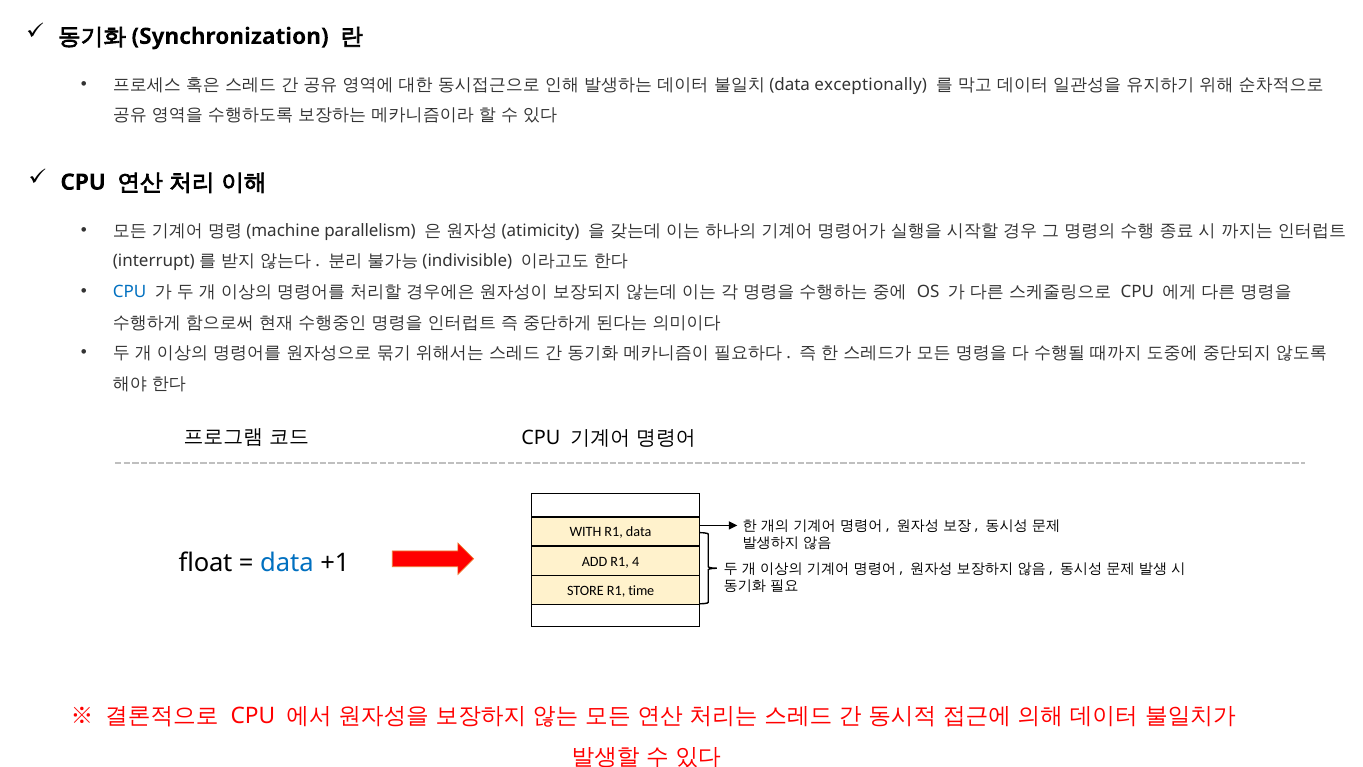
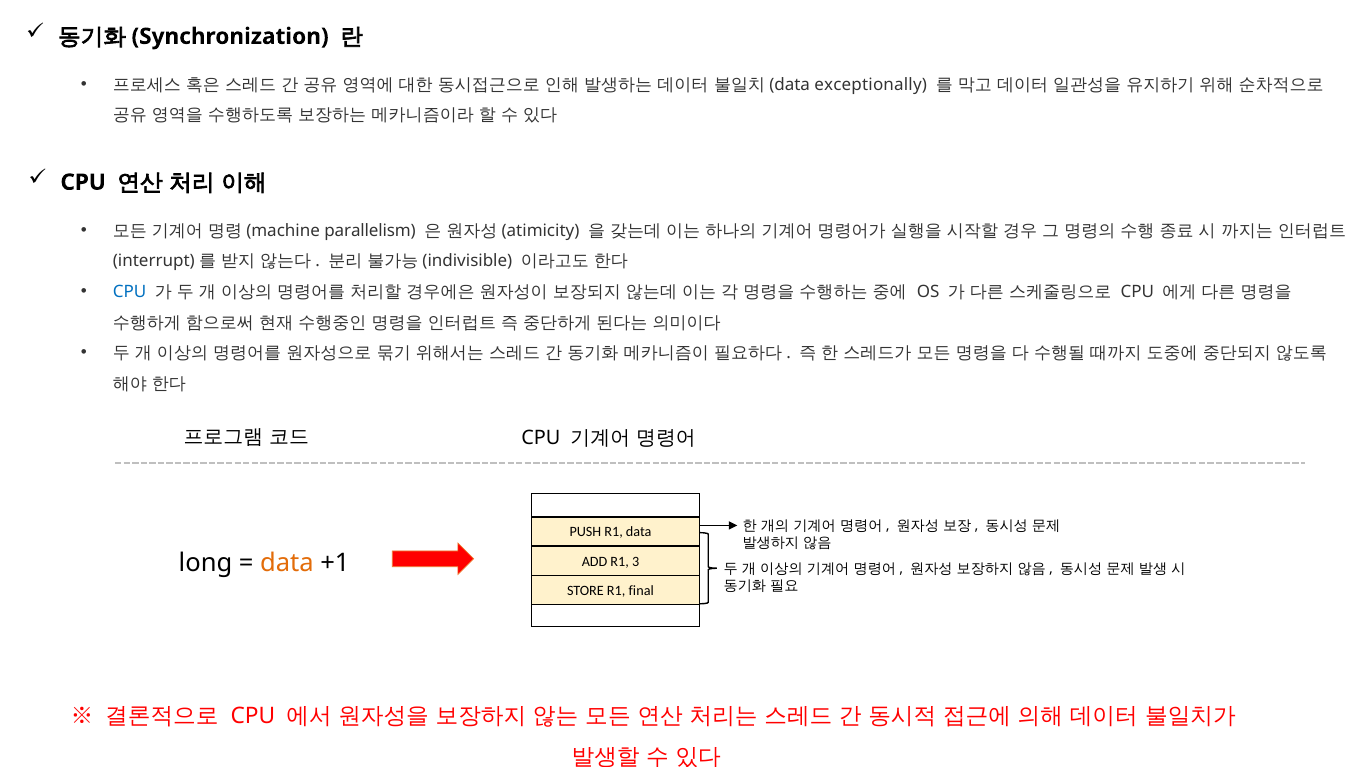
WITH: WITH -> PUSH
float: float -> long
data at (287, 563) colour: blue -> orange
4: 4 -> 3
time: time -> final
